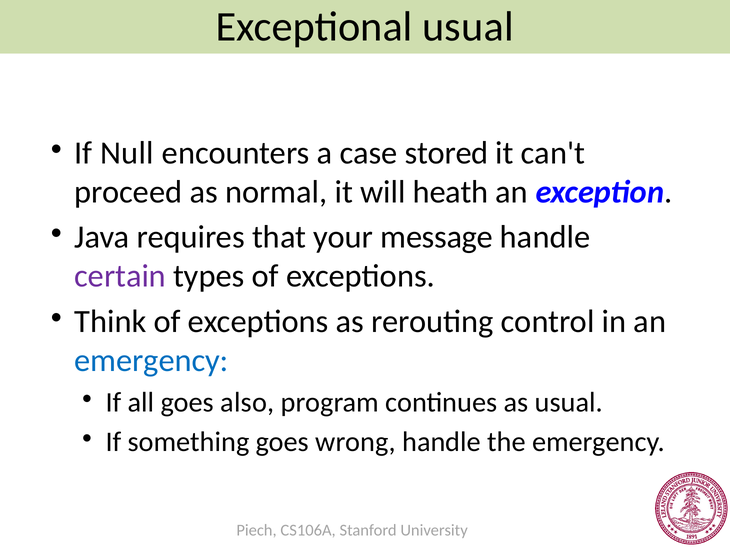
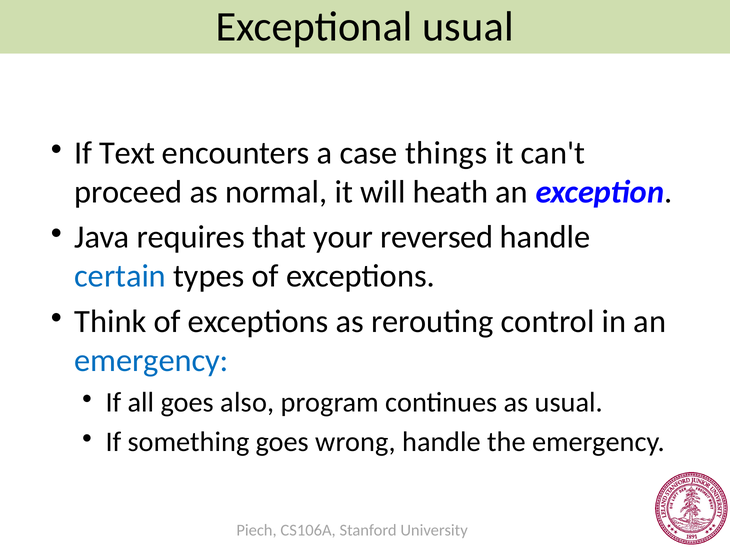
Null: Null -> Text
stored: stored -> things
message: message -> reversed
certain colour: purple -> blue
